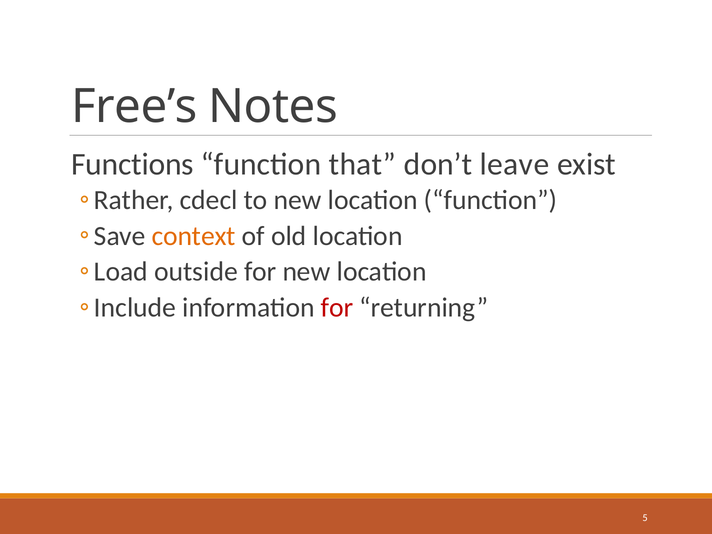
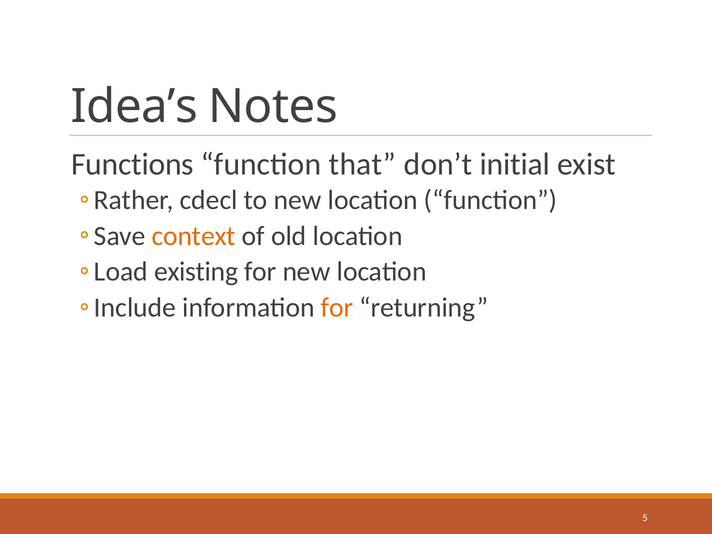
Free’s: Free’s -> Idea’s
leave: leave -> initial
outside: outside -> existing
for at (337, 308) colour: red -> orange
